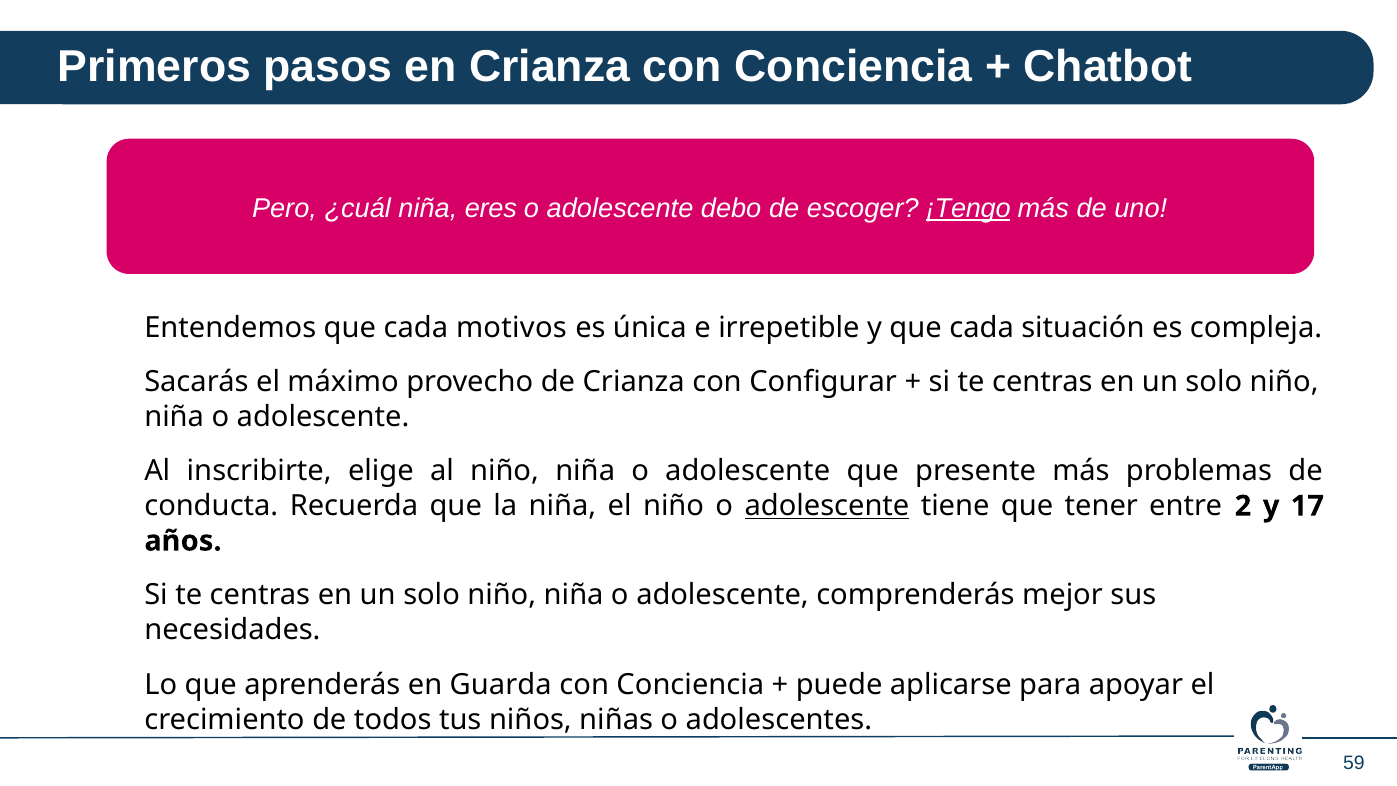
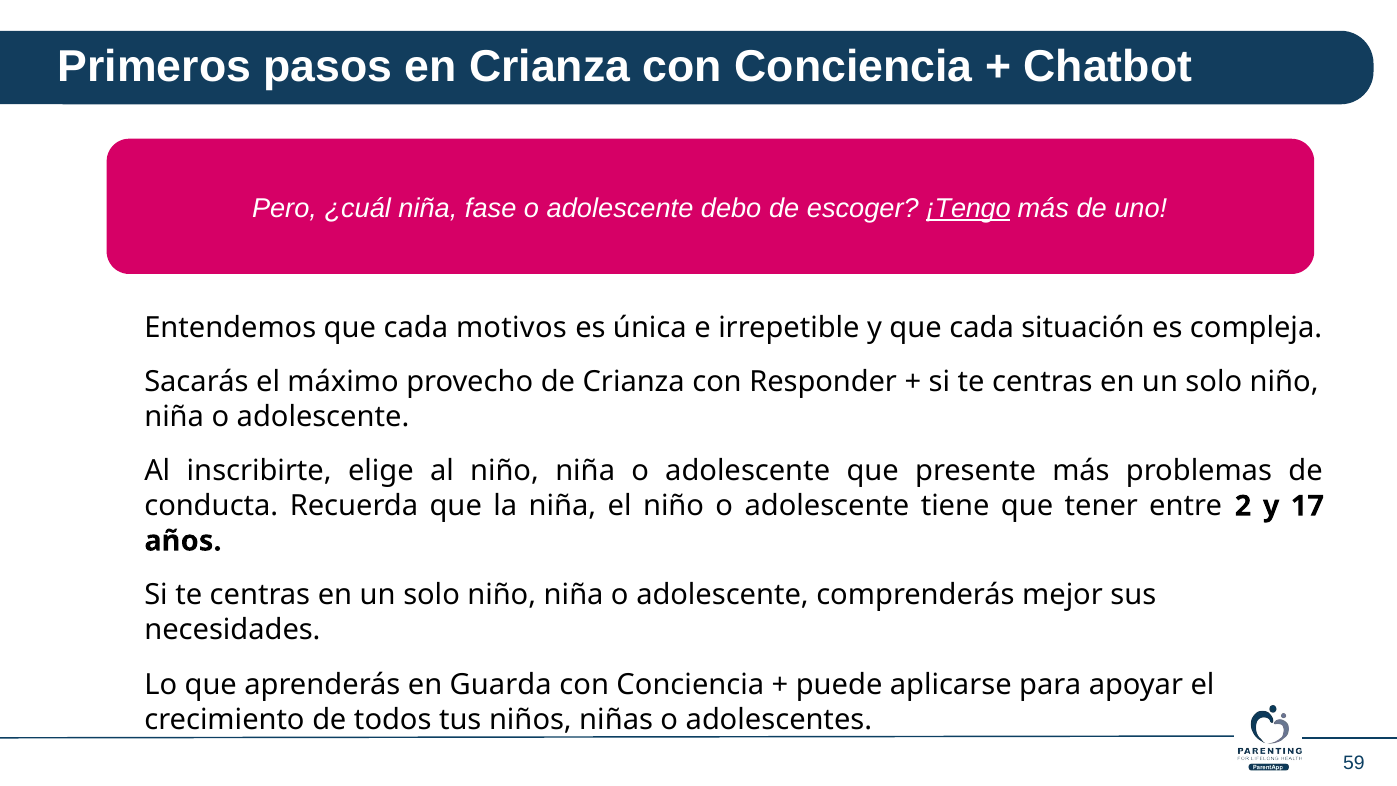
eres: eres -> fase
Configurar: Configurar -> Responder
adolescente at (827, 506) underline: present -> none
